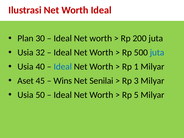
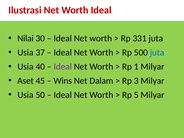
Plan: Plan -> Nilai
200: 200 -> 331
32: 32 -> 37
Ideal at (63, 67) colour: blue -> purple
Senilai: Senilai -> Dalam
